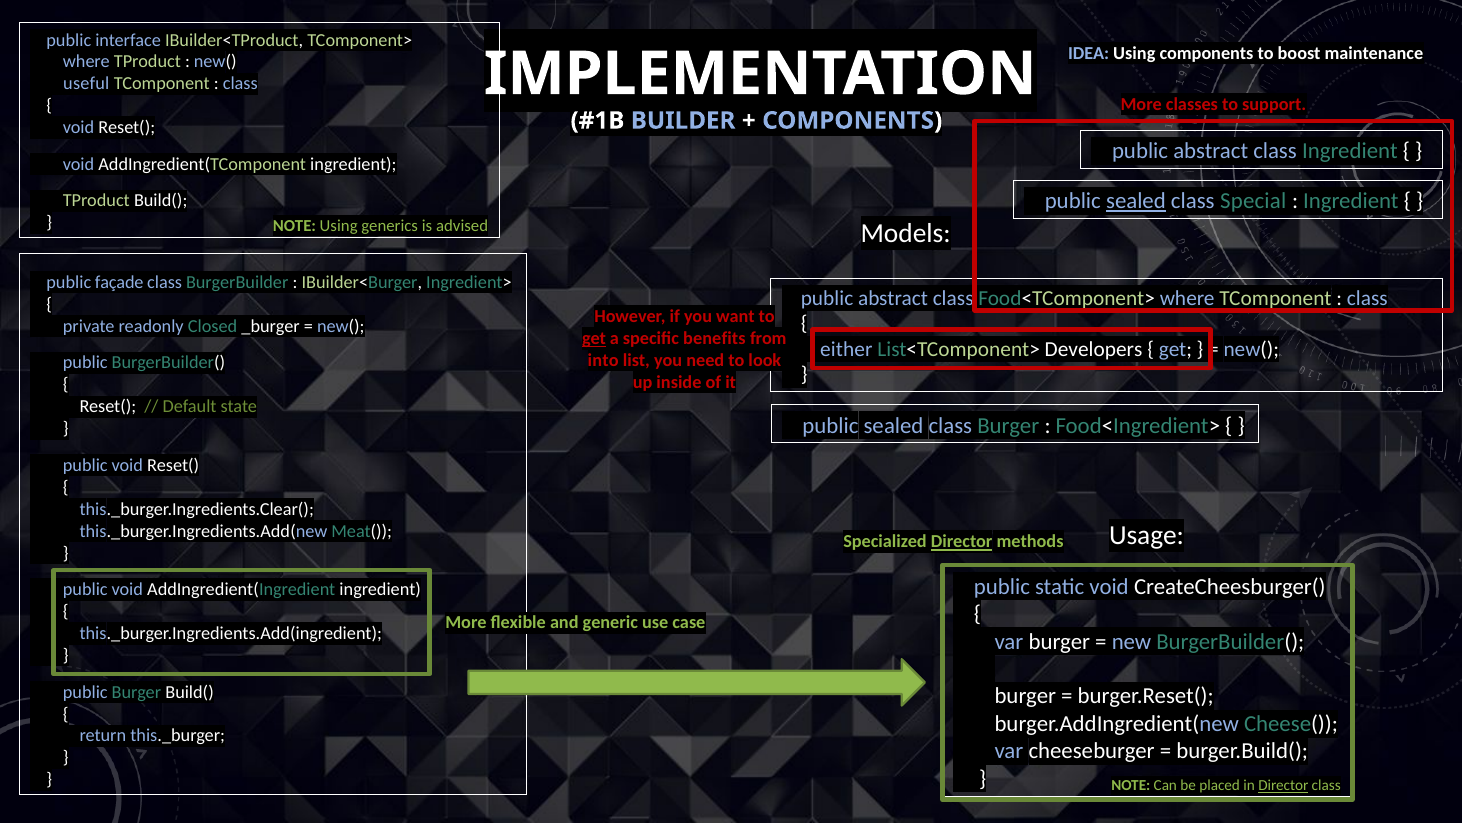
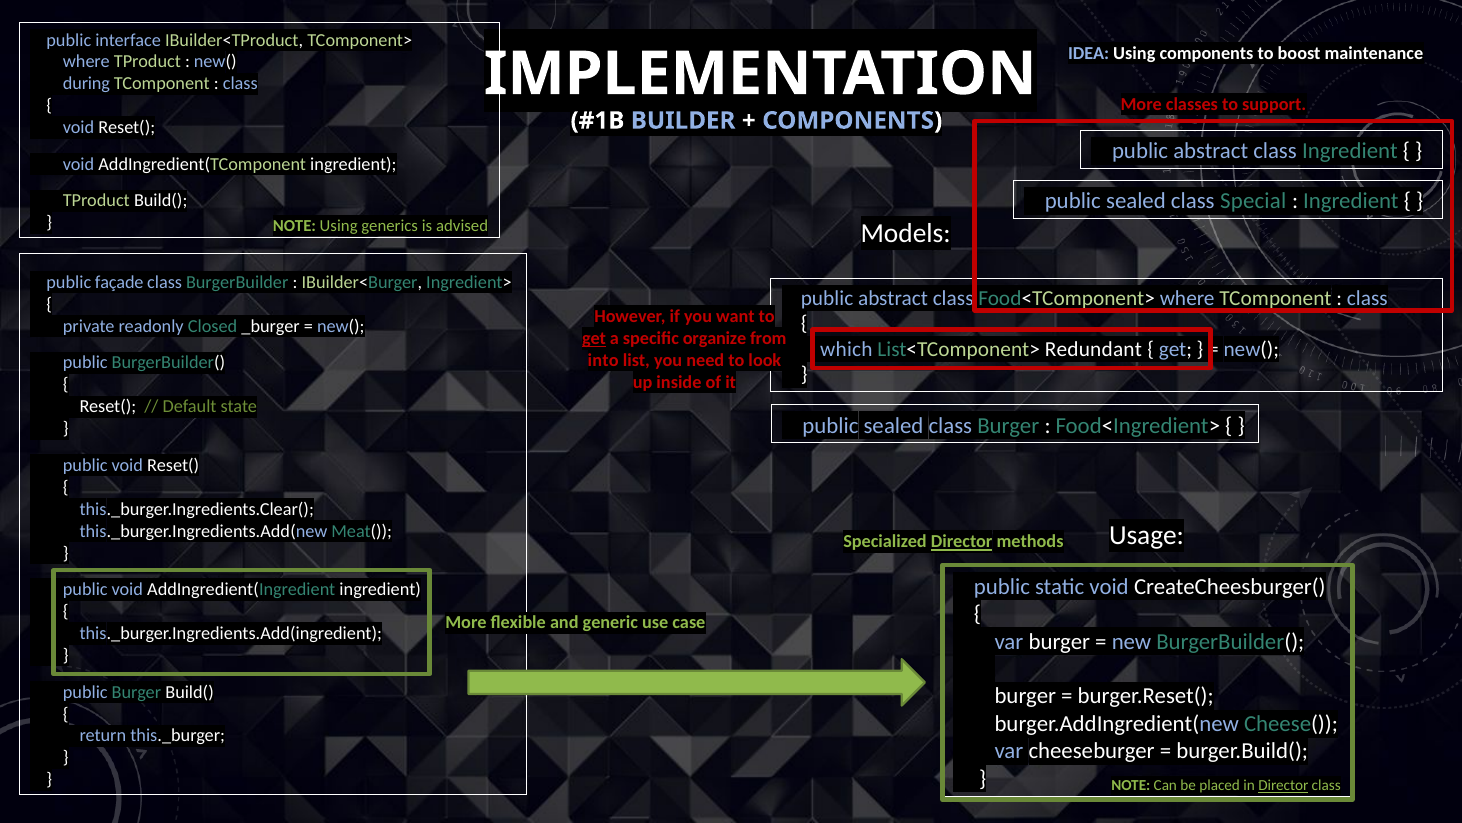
useful: useful -> during
sealed at (1136, 201) underline: present -> none
benefits: benefits -> organize
either: either -> which
Developers: Developers -> Redundant
